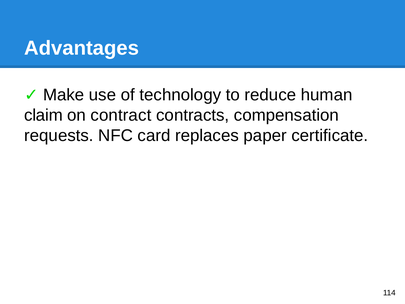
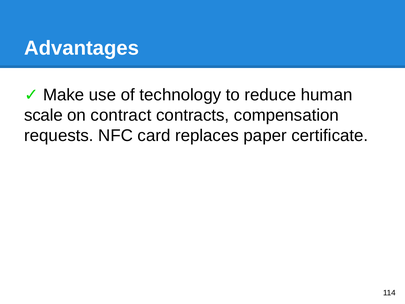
claim: claim -> scale
